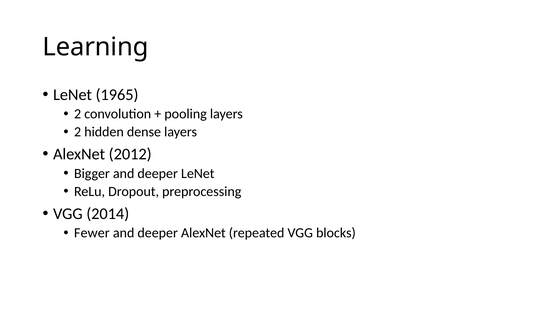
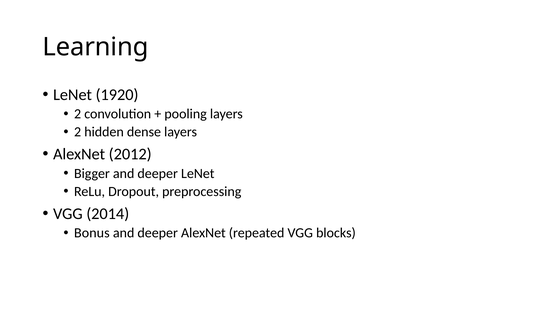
1965: 1965 -> 1920
Fewer: Fewer -> Bonus
